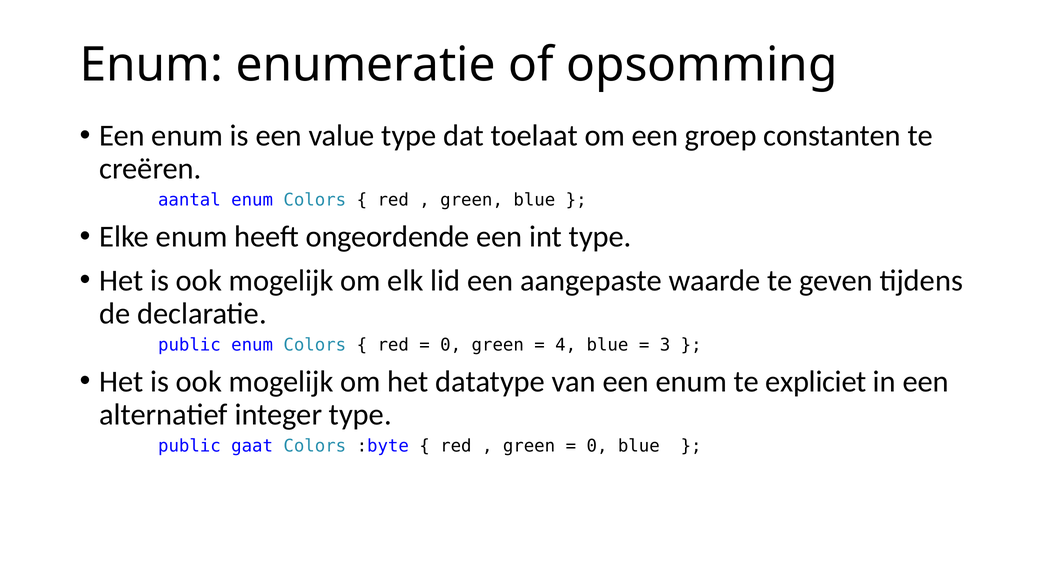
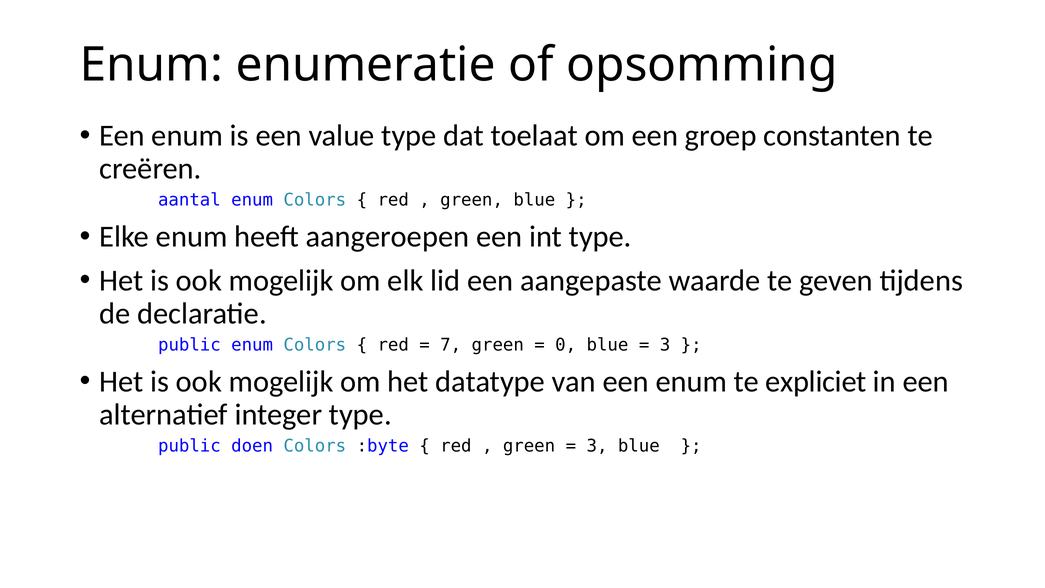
ongeordende: ongeordende -> aangeroepen
0 at (451, 345): 0 -> 7
4: 4 -> 0
gaat: gaat -> doen
0 at (597, 446): 0 -> 3
